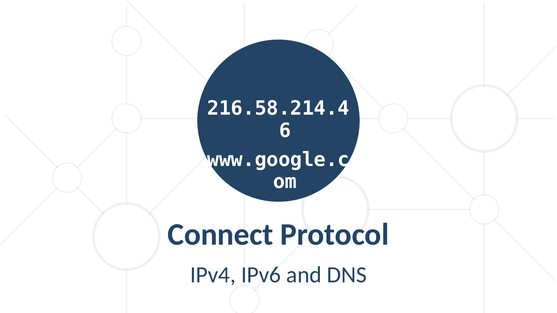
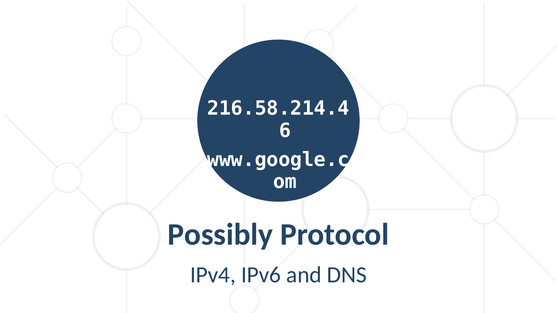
Connect: Connect -> Possibly
